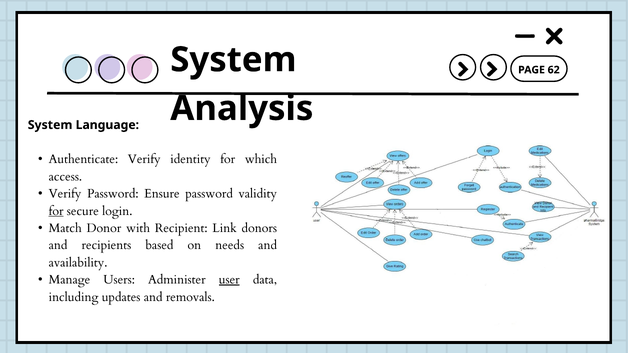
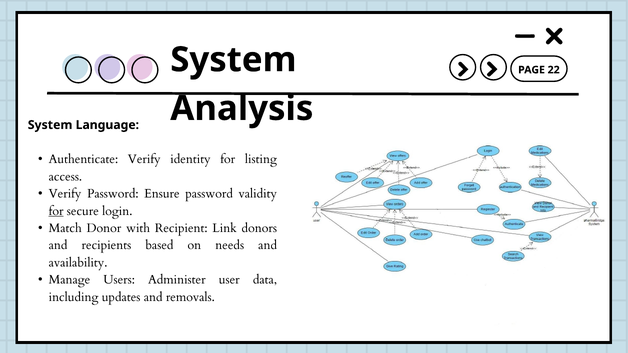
62: 62 -> 22
which: which -> listing
user underline: present -> none
